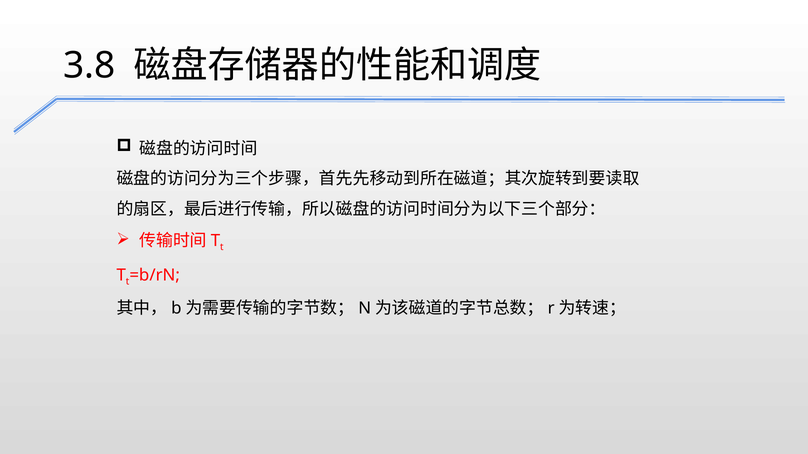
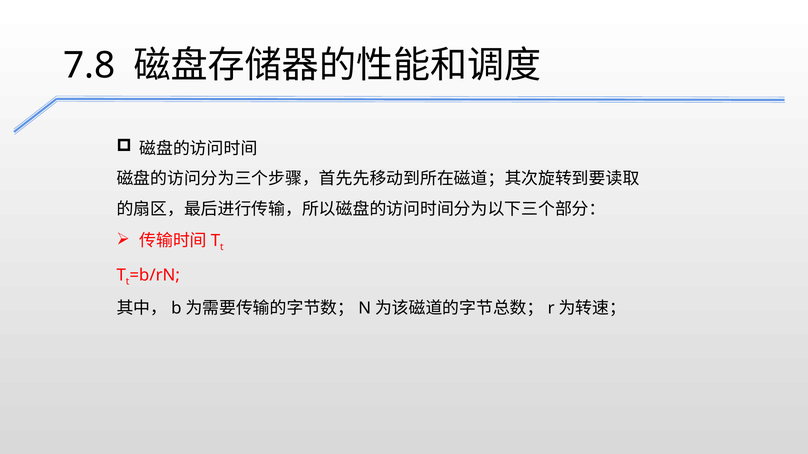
3.8: 3.8 -> 7.8
